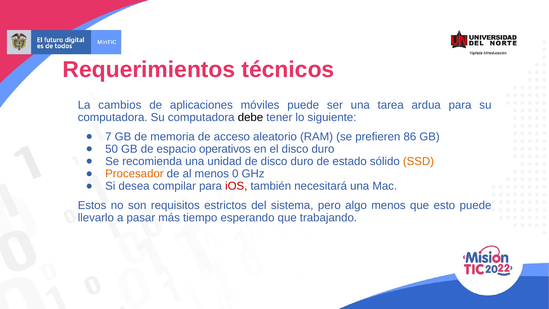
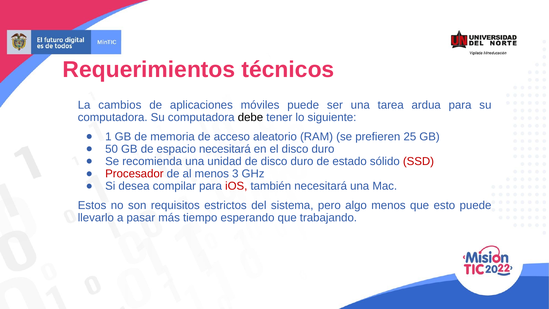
7: 7 -> 1
86: 86 -> 25
espacio operativos: operativos -> necesitará
SSD colour: orange -> red
Procesador colour: orange -> red
0: 0 -> 3
